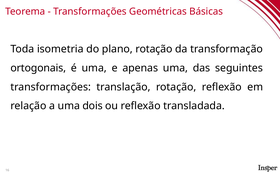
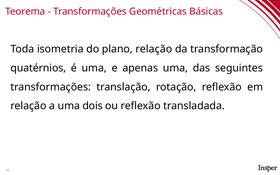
plano rotação: rotação -> relação
ortogonais: ortogonais -> quatérnios
